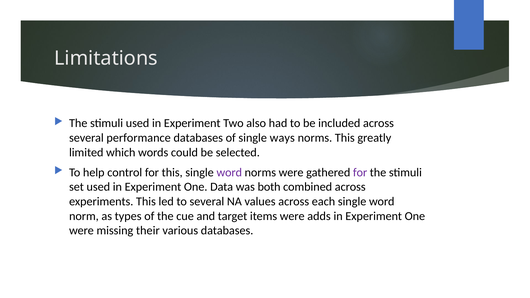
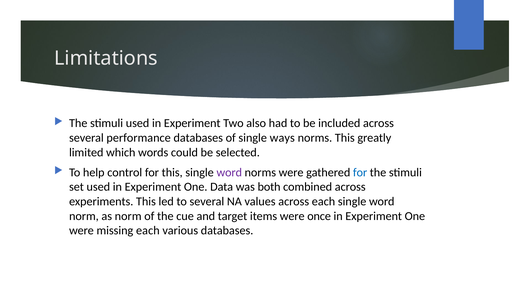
for at (360, 172) colour: purple -> blue
as types: types -> norm
adds: adds -> once
missing their: their -> each
